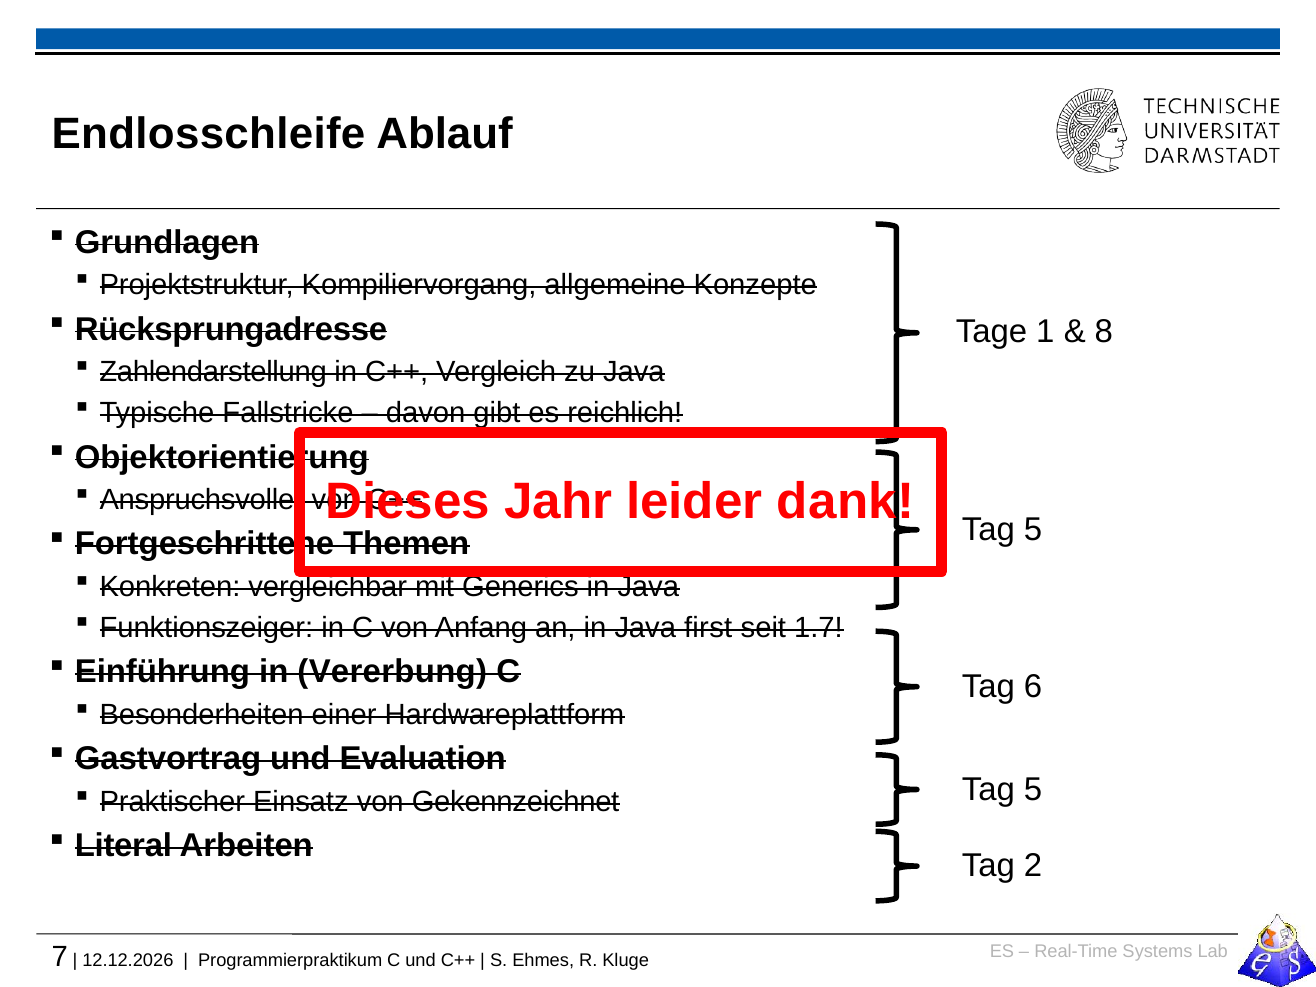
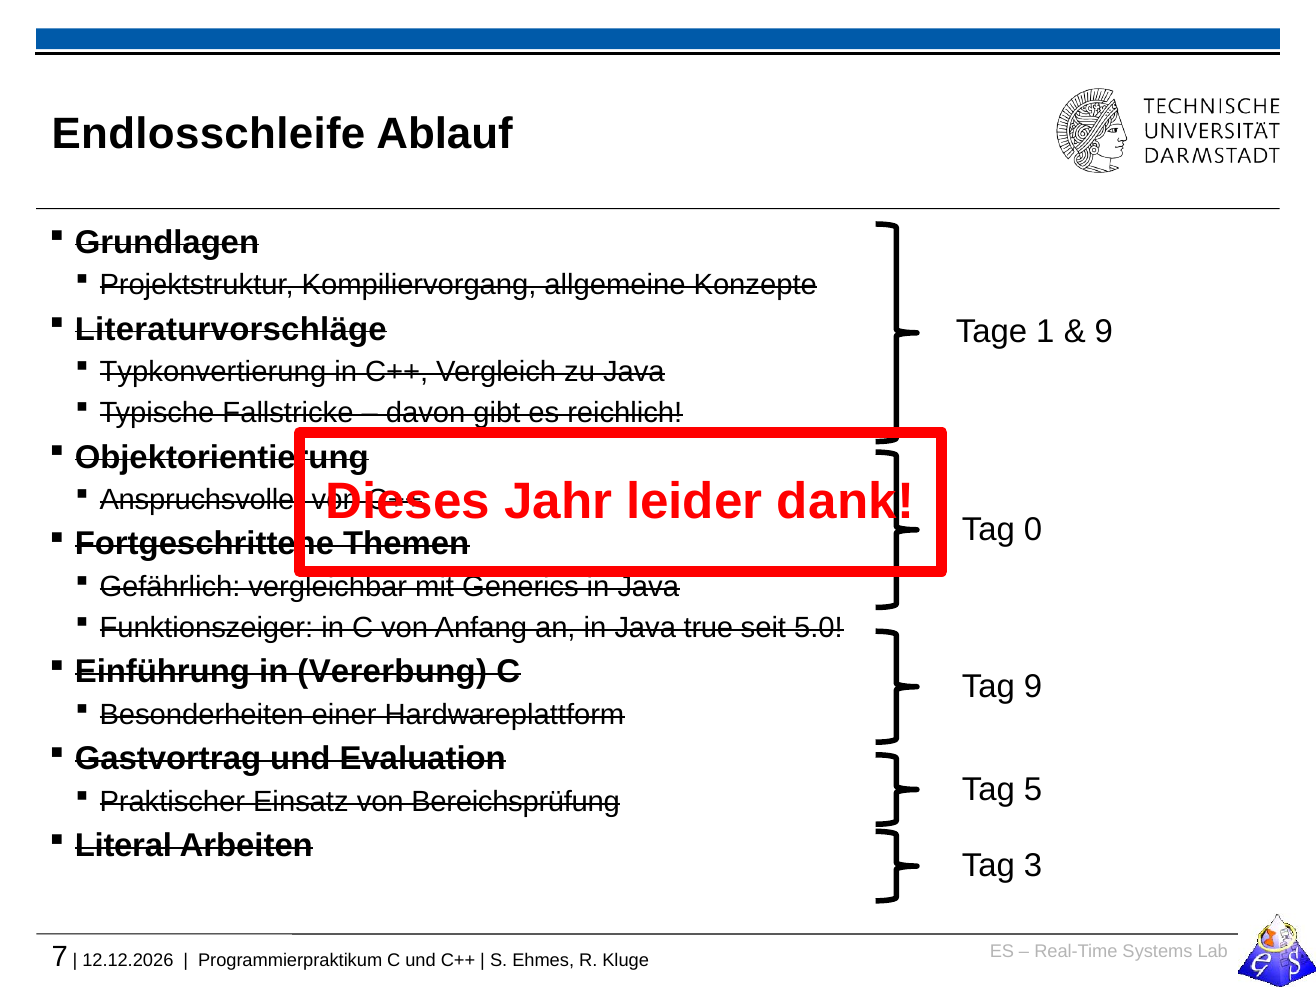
Rücksprungadresse: Rücksprungadresse -> Literaturvorschläge
8 at (1104, 332): 8 -> 9
Zahlendarstellung: Zahlendarstellung -> Typkonvertierung
5 at (1033, 530): 5 -> 0
Konkreten: Konkreten -> Gefährlich
first: first -> true
1.7: 1.7 -> 5.0
Tag 6: 6 -> 9
Gekennzeichnet: Gekennzeichnet -> Bereichsprüfung
2: 2 -> 3
